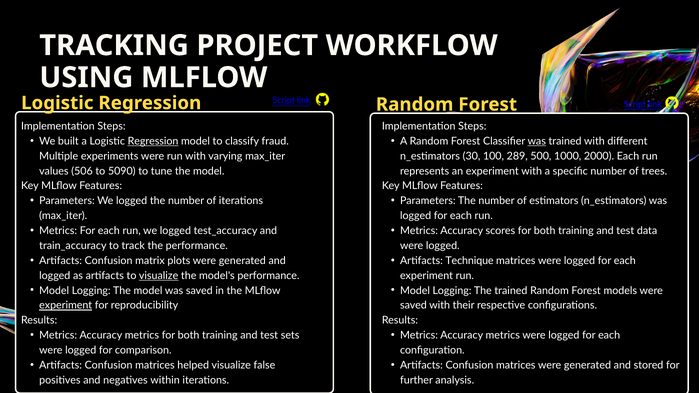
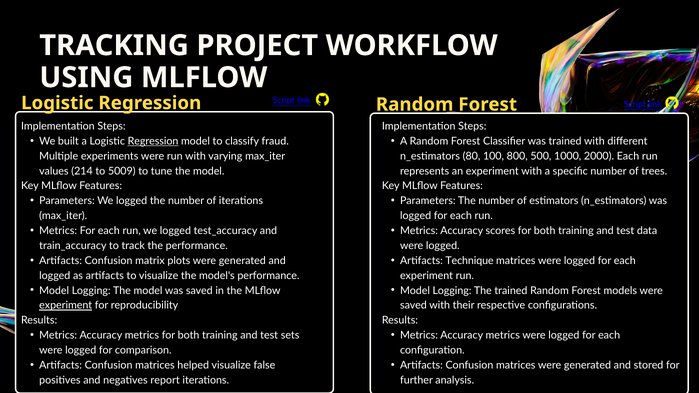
was at (537, 141) underline: present -> none
30: 30 -> 80
289: 289 -> 800
506: 506 -> 214
5090: 5090 -> 5009
visualize at (159, 276) underline: present -> none
within: within -> report
